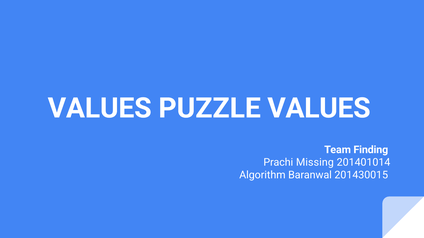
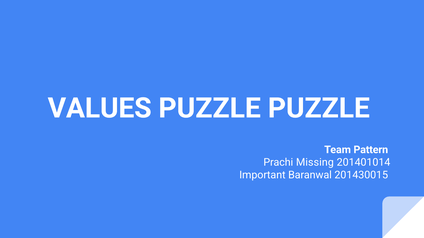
PUZZLE VALUES: VALUES -> PUZZLE
Finding: Finding -> Pattern
Algorithm: Algorithm -> Important
